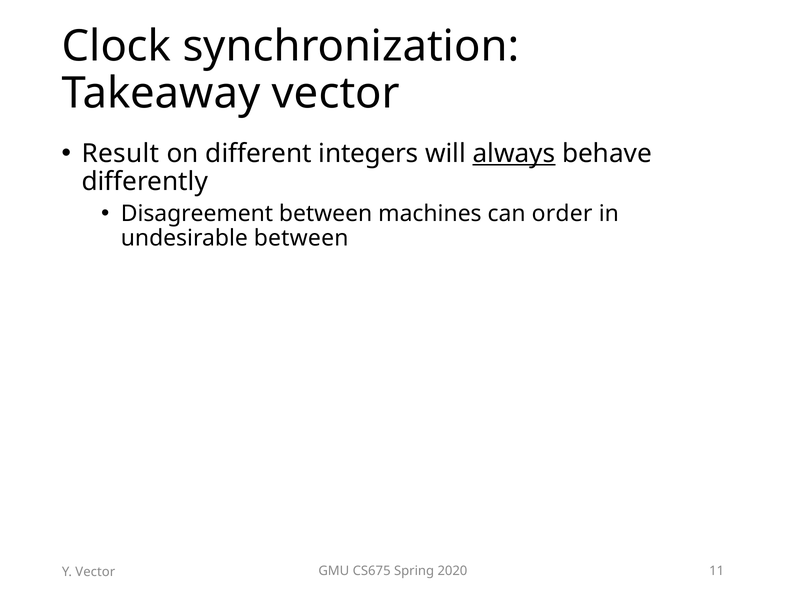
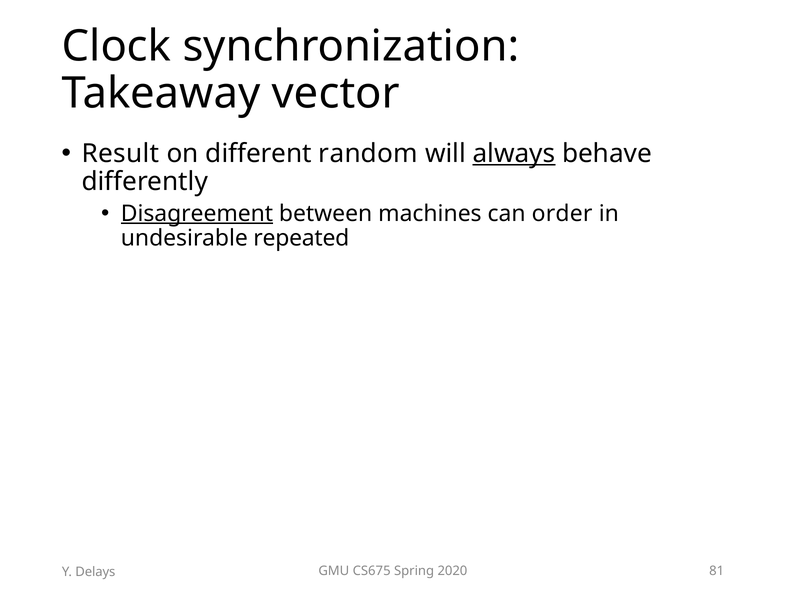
integers: integers -> random
Disagreement underline: none -> present
undesirable between: between -> repeated
11: 11 -> 81
Y Vector: Vector -> Delays
